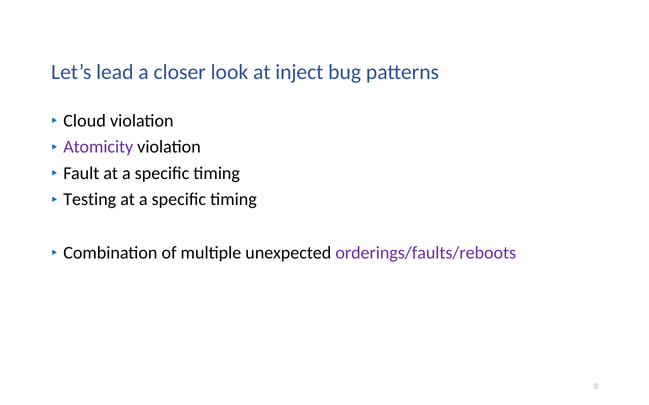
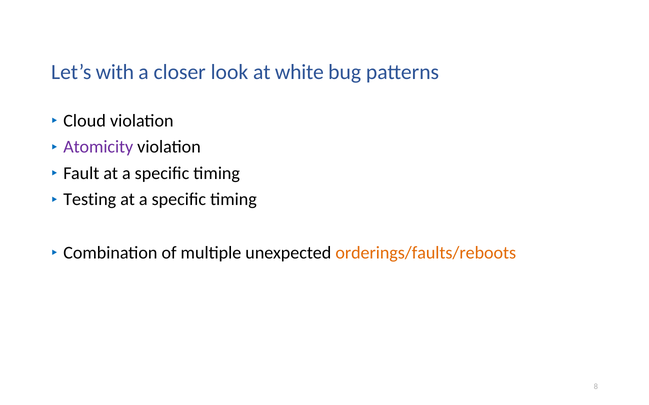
lead: lead -> with
inject: inject -> white
orderings/faults/reboots colour: purple -> orange
